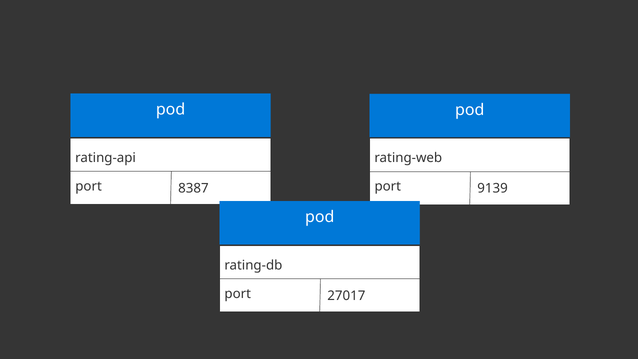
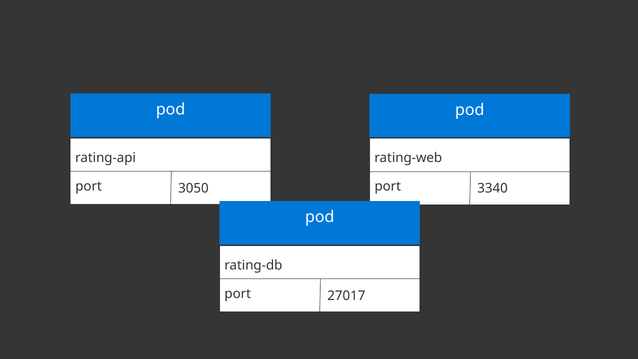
8387: 8387 -> 3050
9139: 9139 -> 3340
